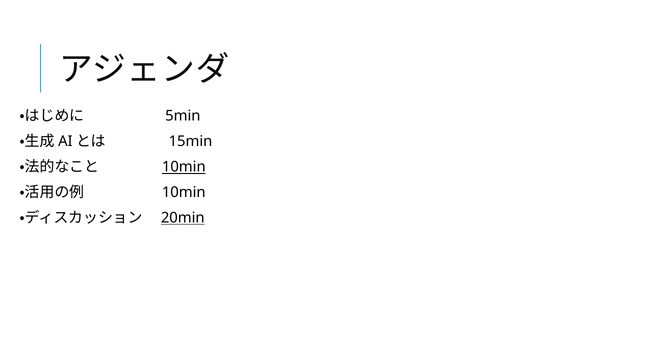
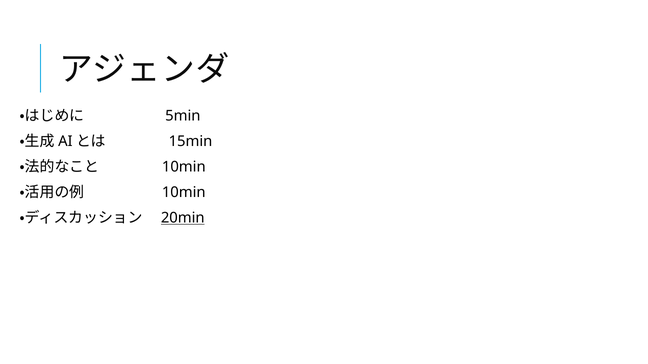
10min at (184, 167) underline: present -> none
